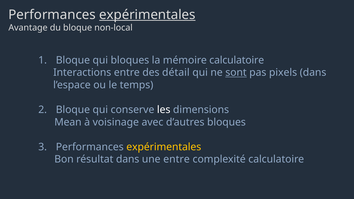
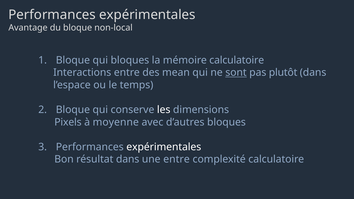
expérimentales at (147, 15) underline: present -> none
détail: détail -> mean
pixels: pixels -> plutôt
Mean: Mean -> Pixels
voisinage: voisinage -> moyenne
expérimentales at (164, 147) colour: yellow -> white
